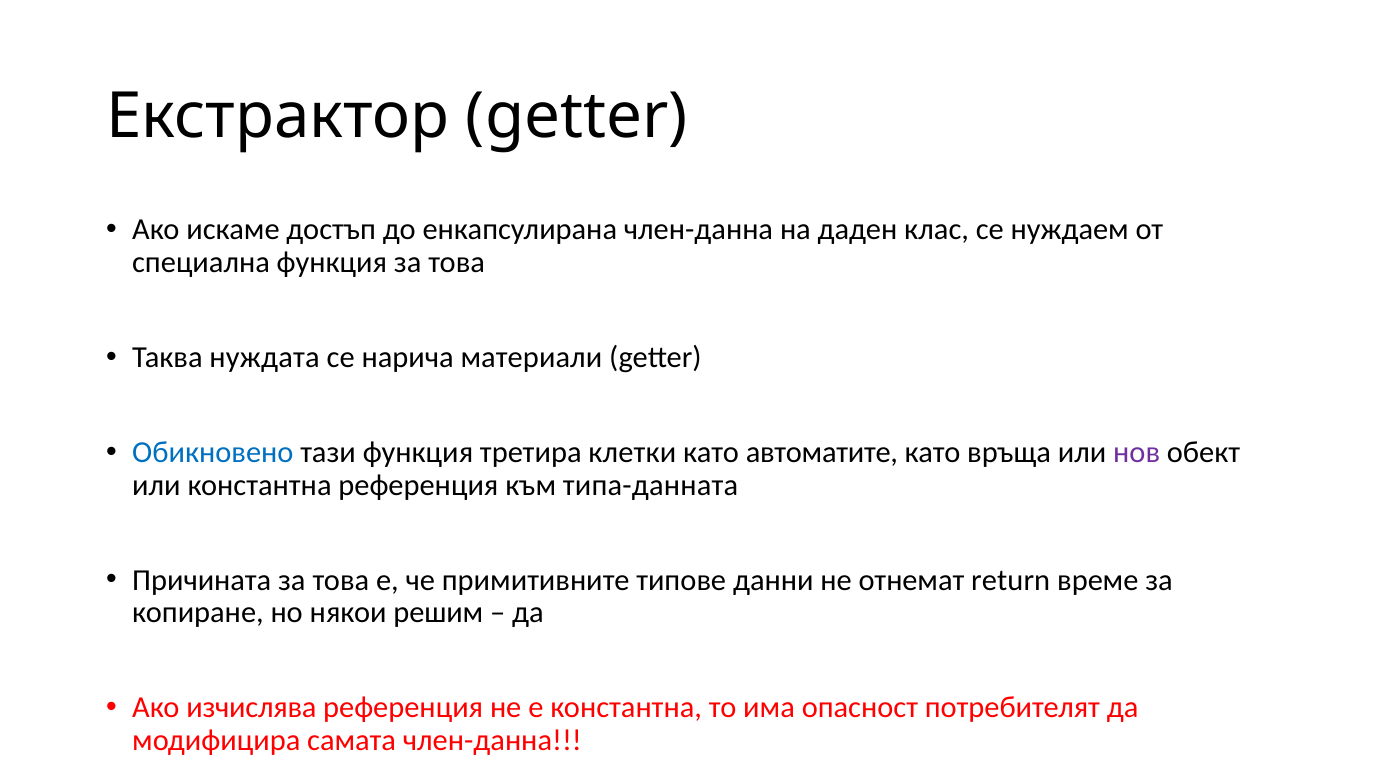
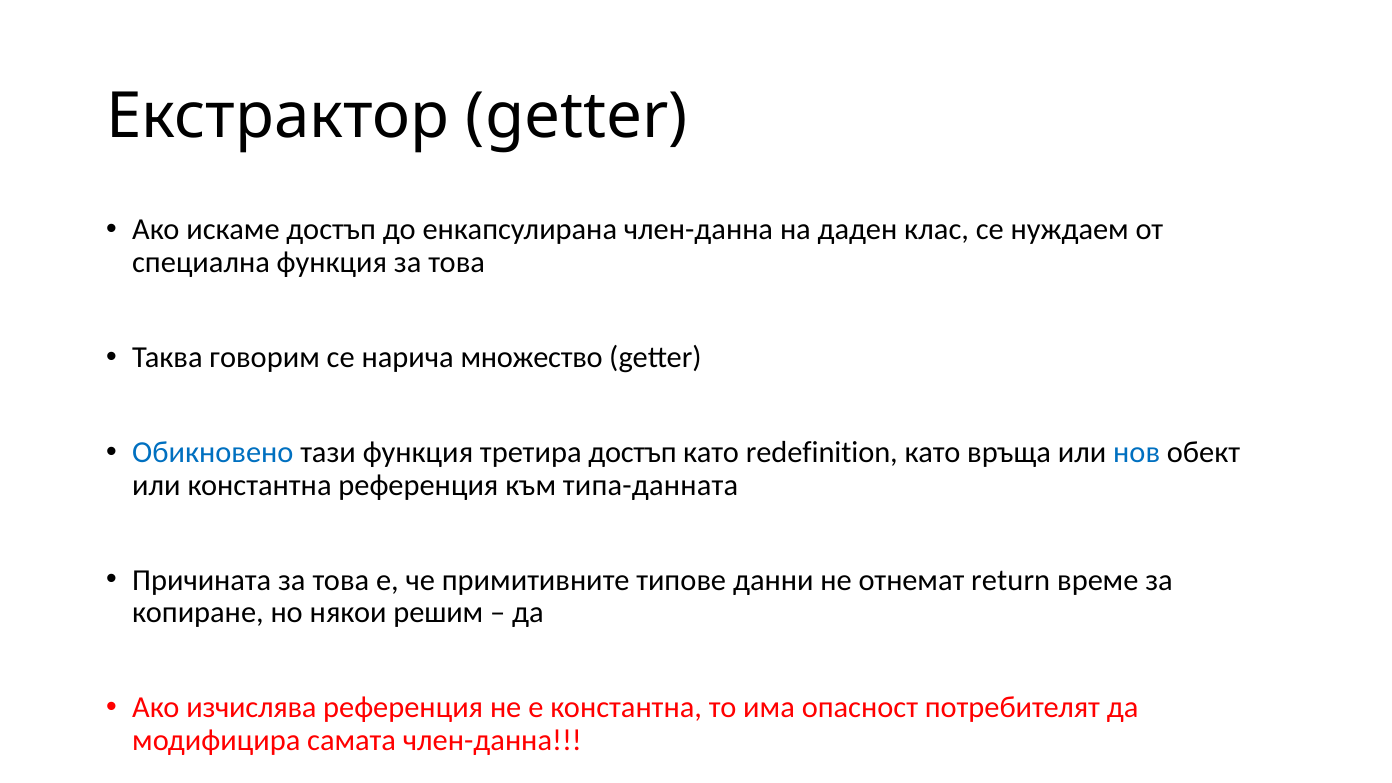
нуждата: нуждата -> говорим
материали: материали -> множество
третира клетки: клетки -> достъп
автоматите: автоматите -> redefinition
нов colour: purple -> blue
